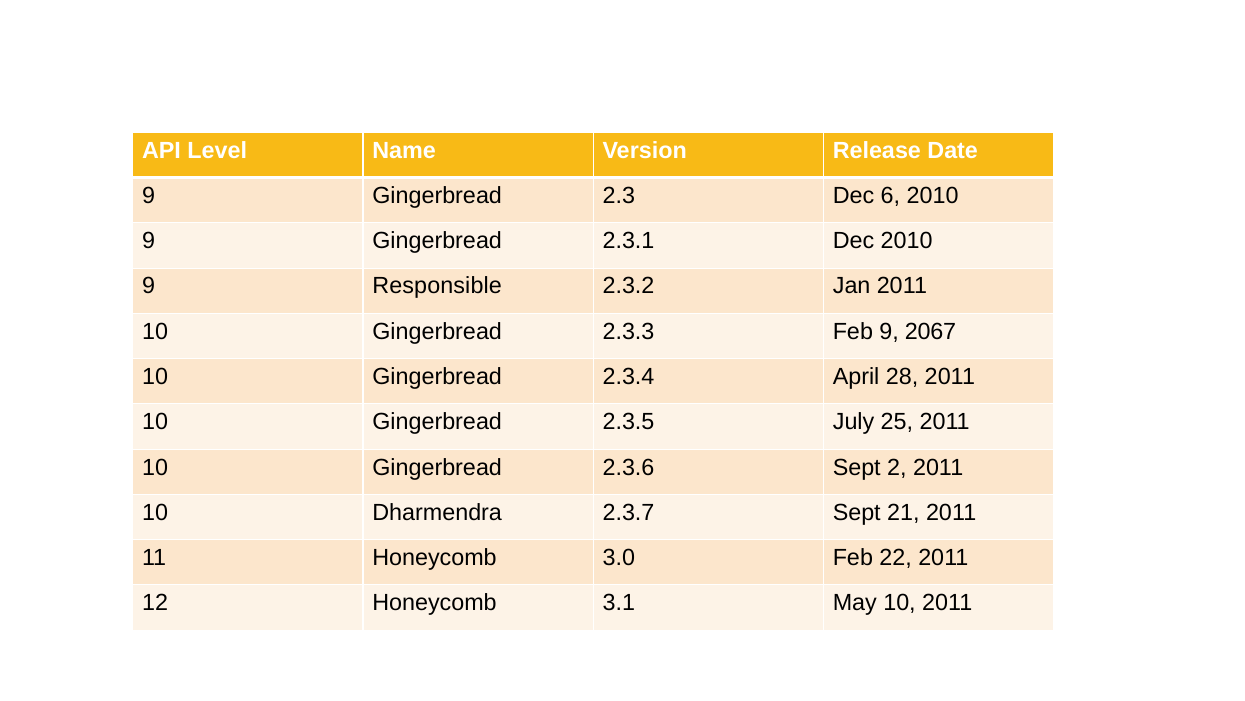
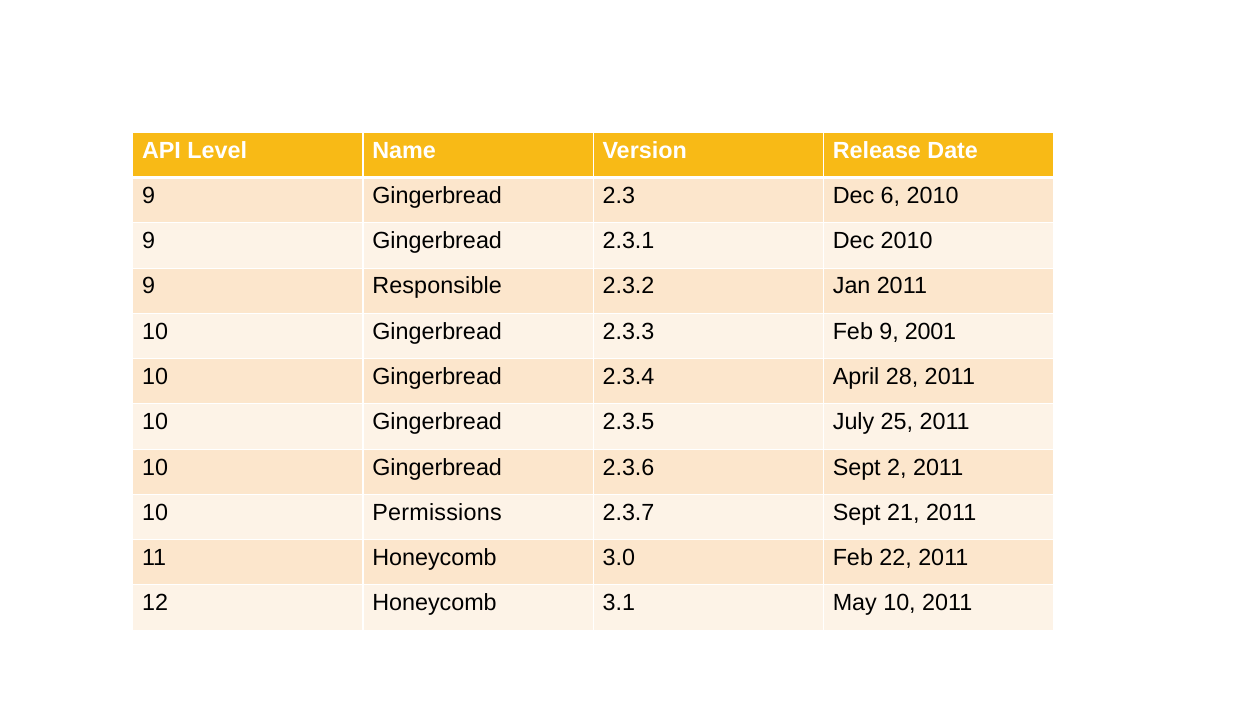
2067: 2067 -> 2001
Dharmendra: Dharmendra -> Permissions
